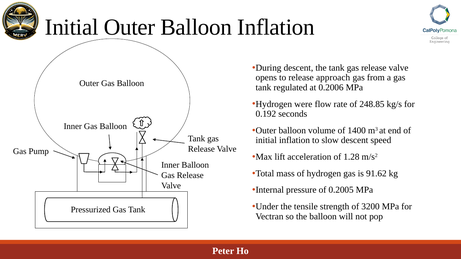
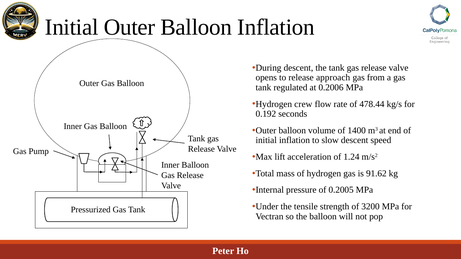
were: were -> crew
248.85: 248.85 -> 478.44
1.28: 1.28 -> 1.24
